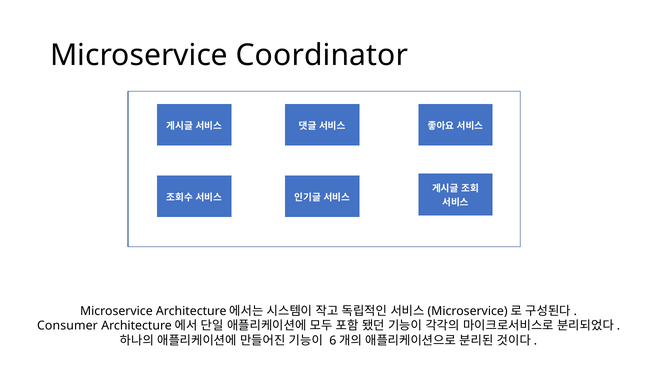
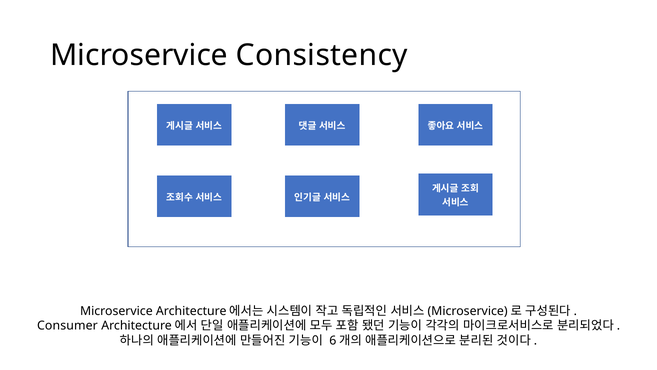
Coordinator: Coordinator -> Consistency
